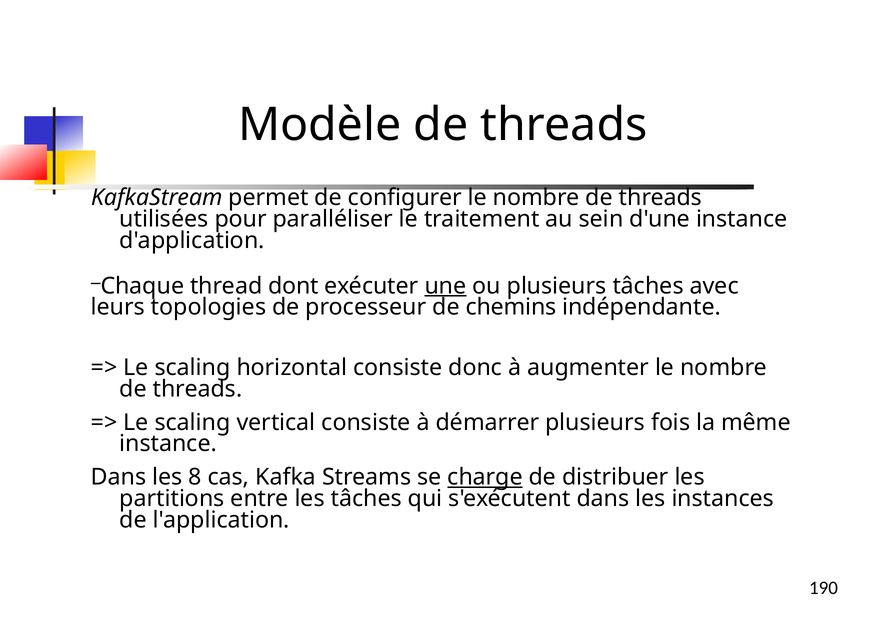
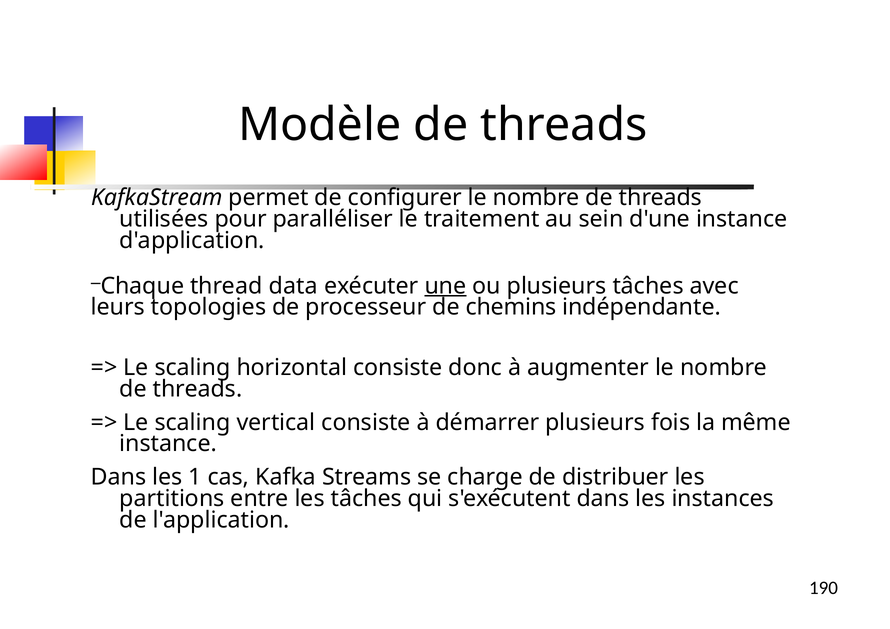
dont: dont -> data
8: 8 -> 1
charge underline: present -> none
